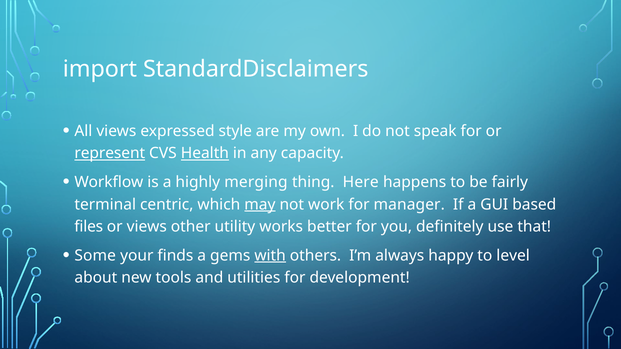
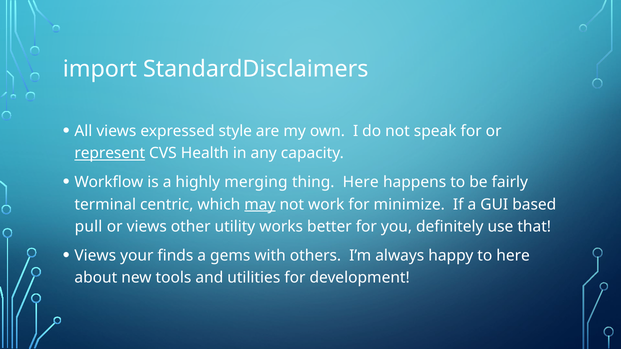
Health underline: present -> none
manager: manager -> minimize
files: files -> pull
Some at (95, 256): Some -> Views
with underline: present -> none
to level: level -> here
